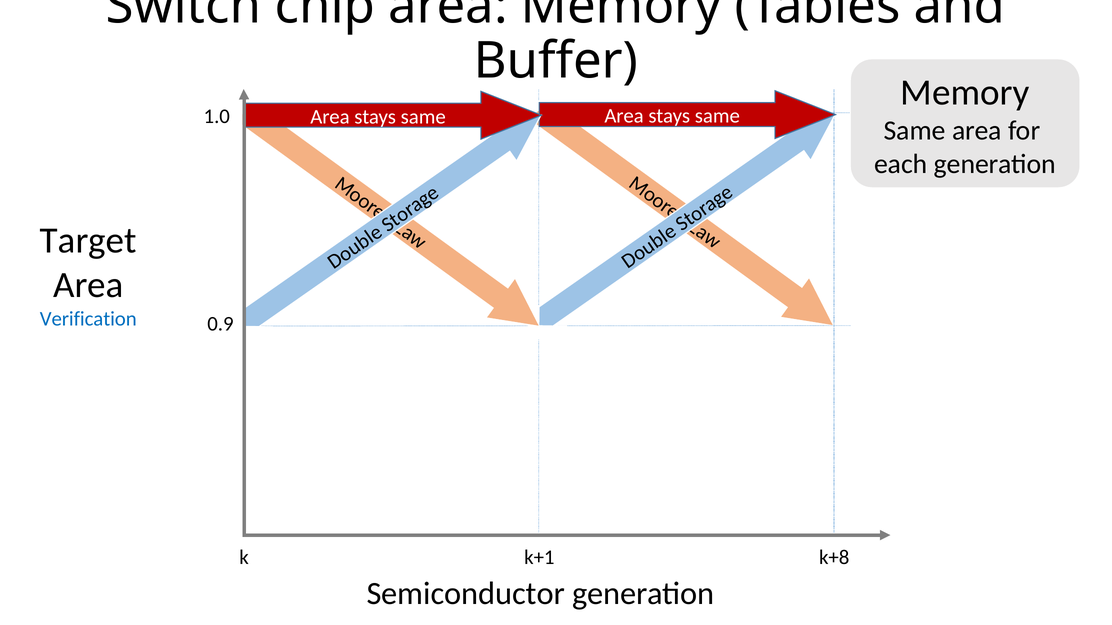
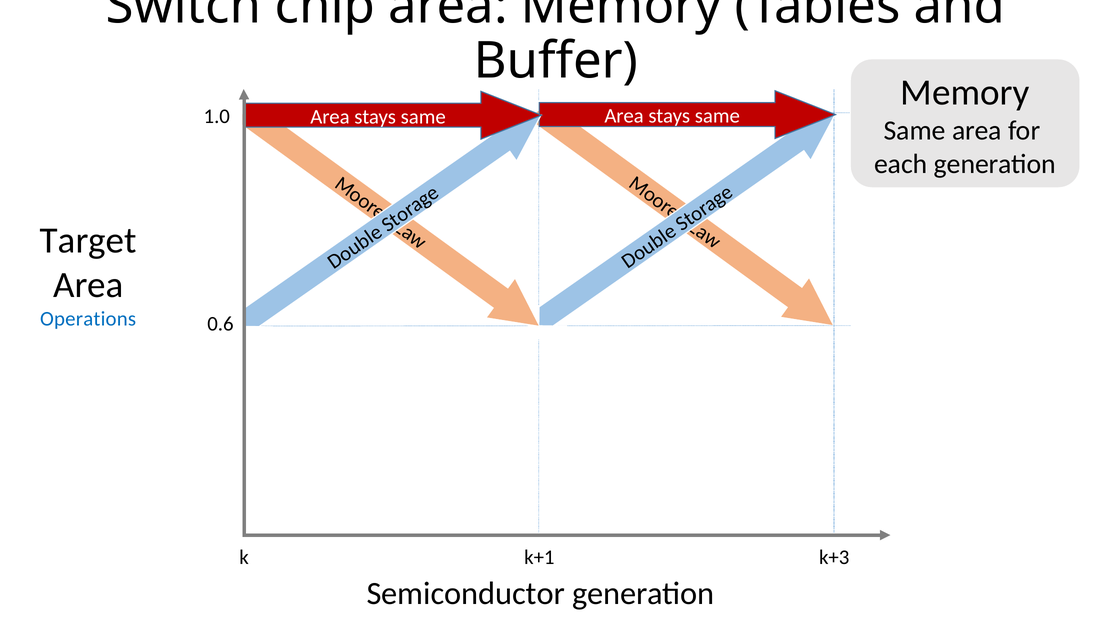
Verification: Verification -> Operations
0.9: 0.9 -> 0.6
k+8: k+8 -> k+3
